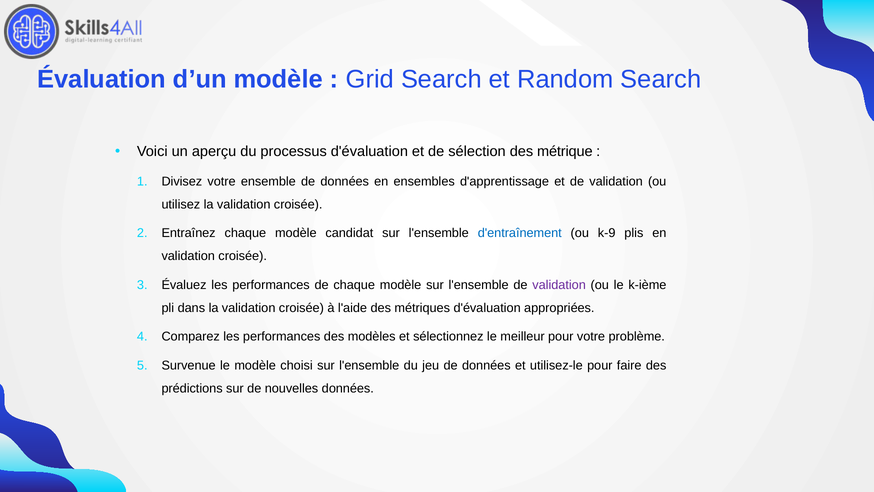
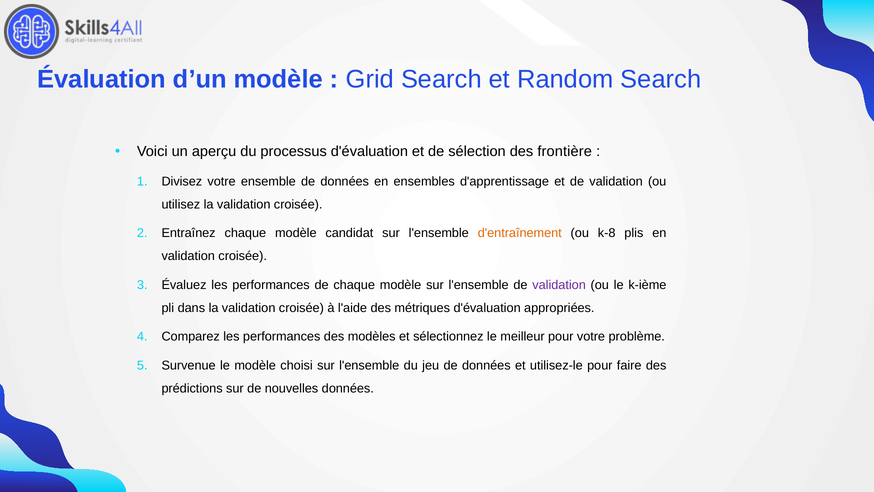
métrique: métrique -> frontière
d'entraînement colour: blue -> orange
k-9: k-9 -> k-8
